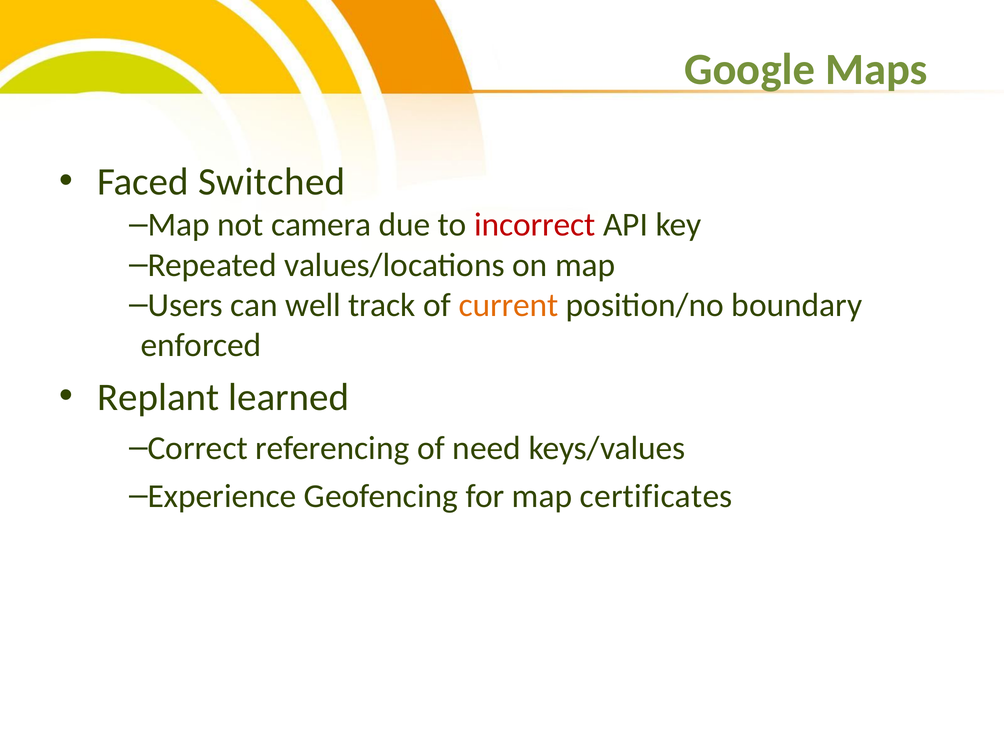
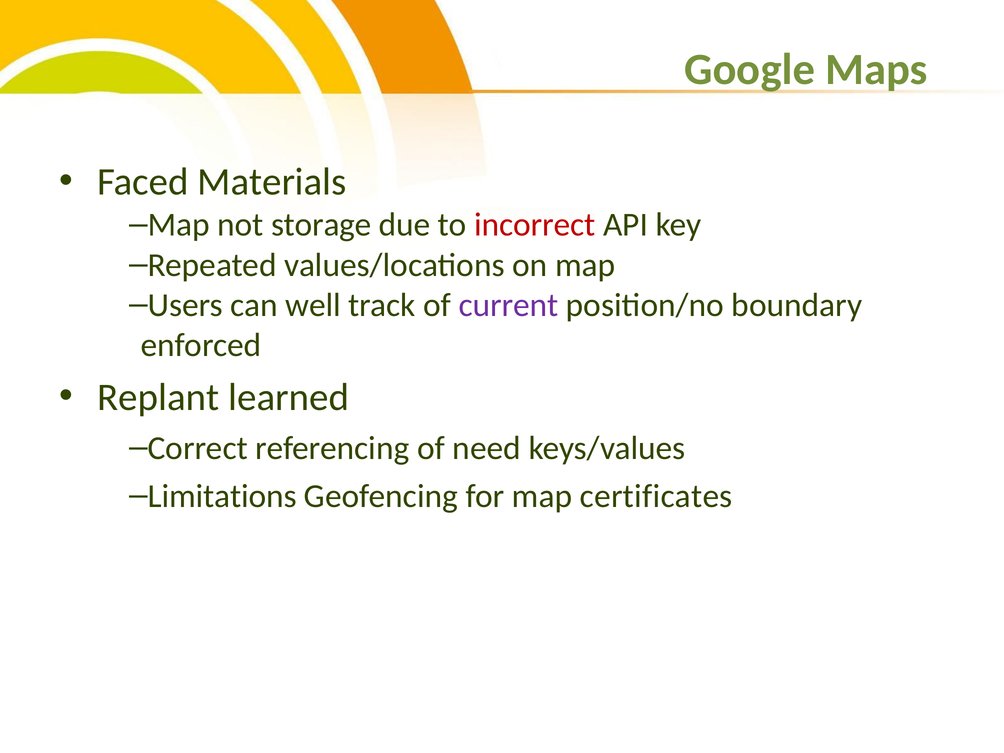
Switched: Switched -> Materials
camera: camera -> storage
current colour: orange -> purple
Experience: Experience -> Limitations
